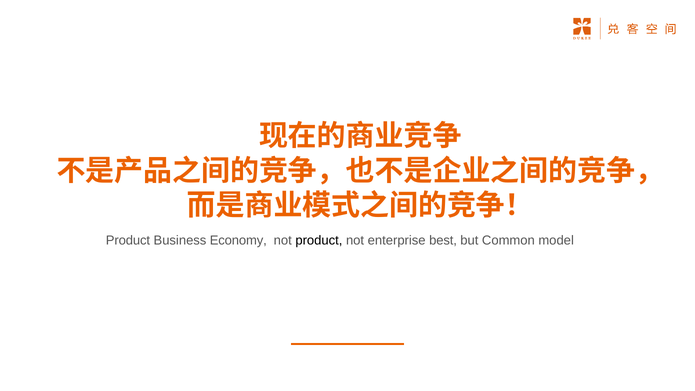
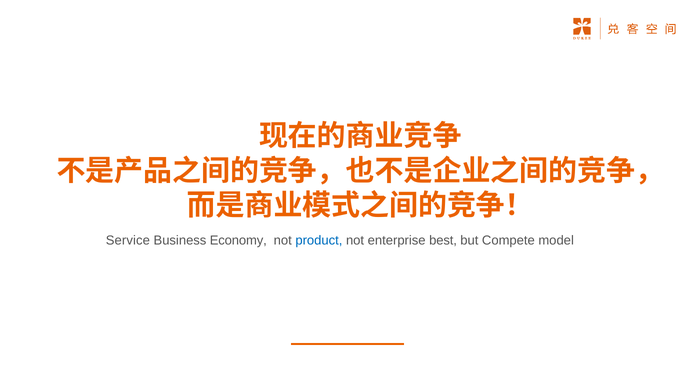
Product at (128, 240): Product -> Service
product at (319, 240) colour: black -> blue
Common: Common -> Compete
